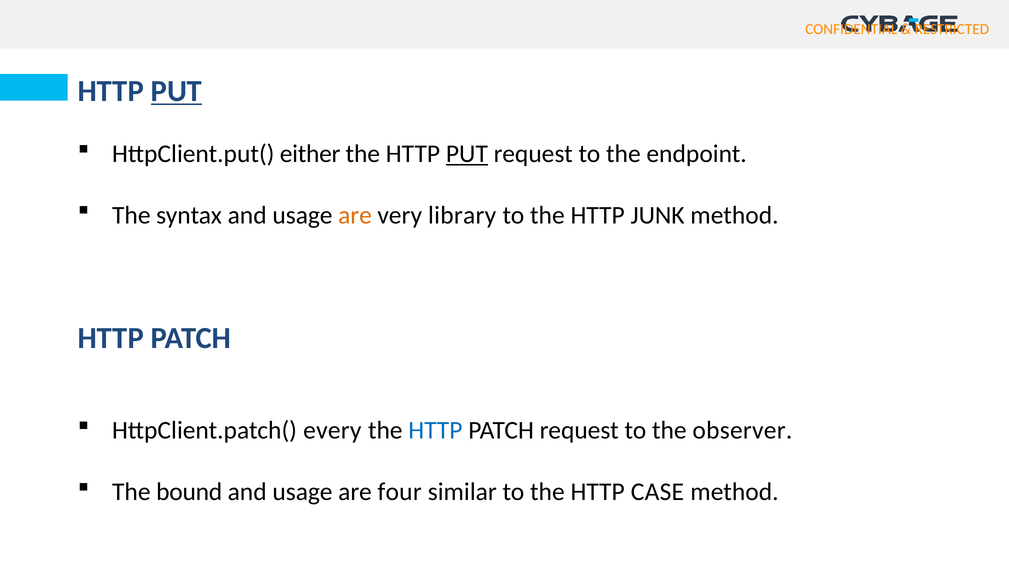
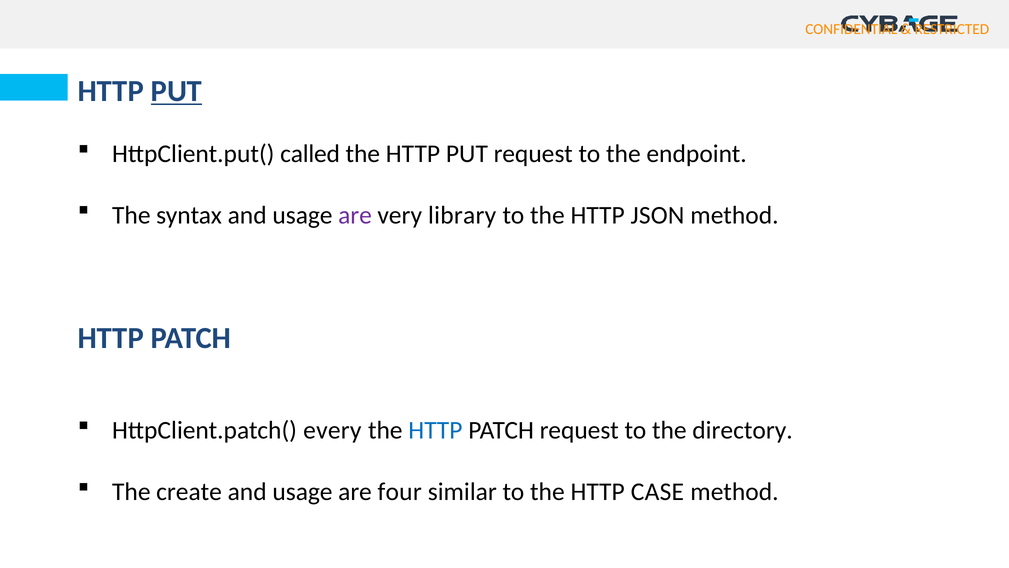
either: either -> called
PUT at (467, 154) underline: present -> none
are at (355, 215) colour: orange -> purple
JUNK: JUNK -> JSON
observer: observer -> directory
bound: bound -> create
